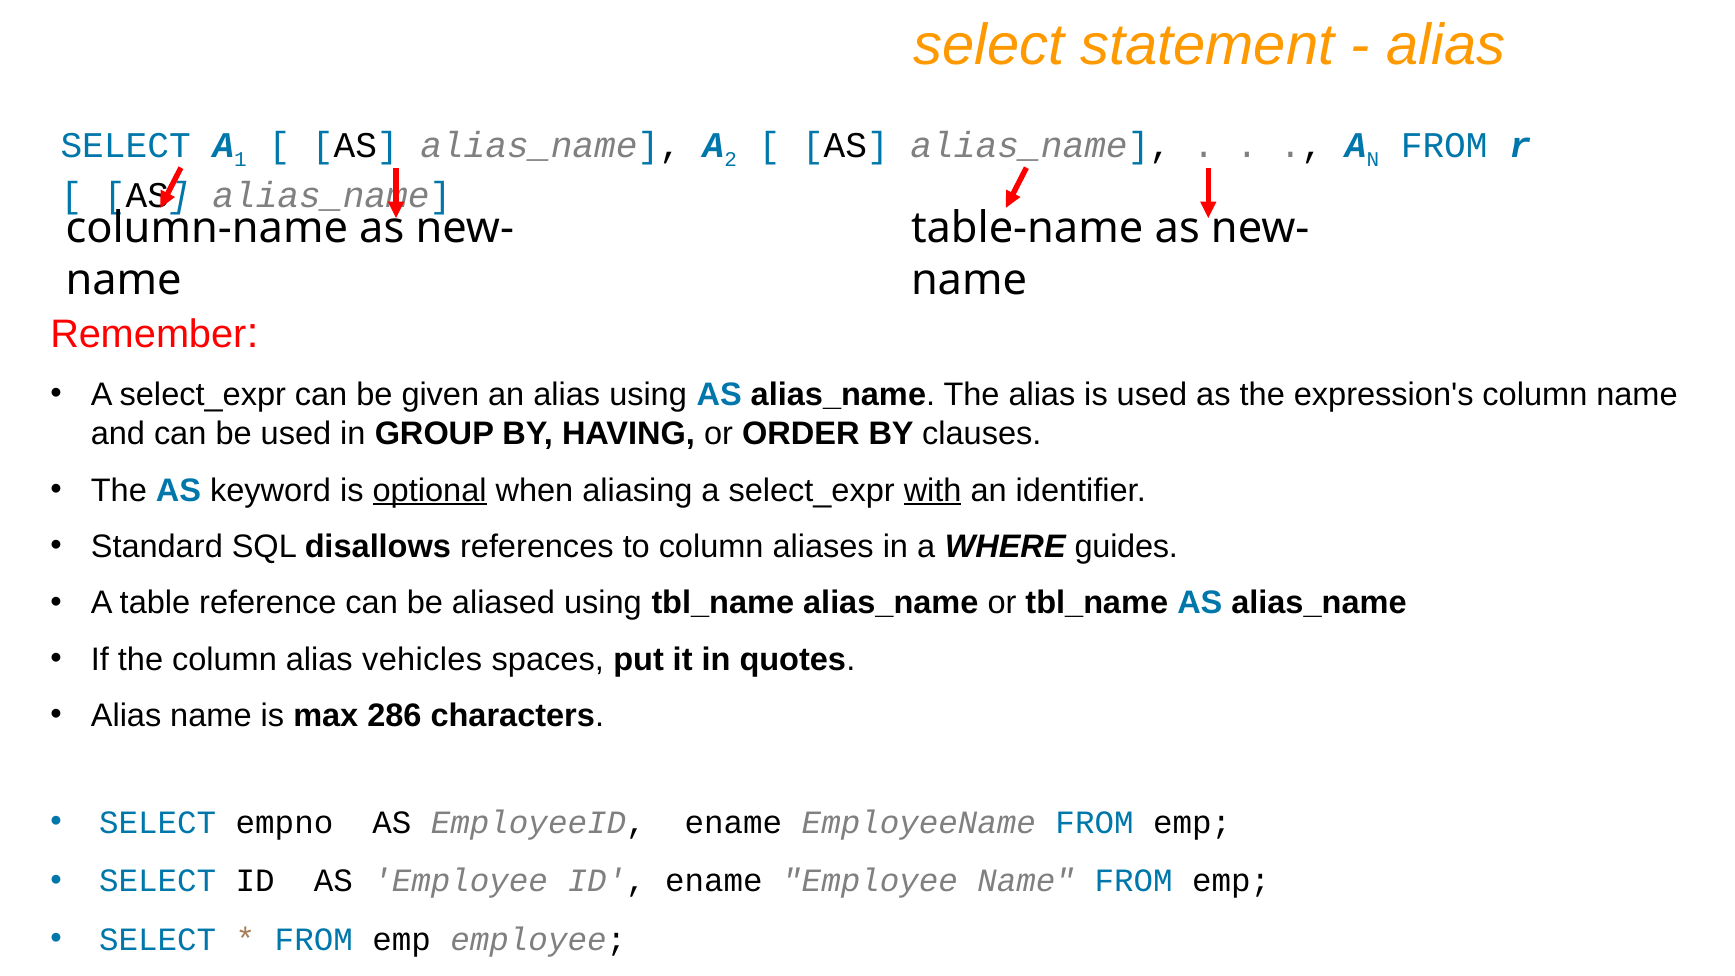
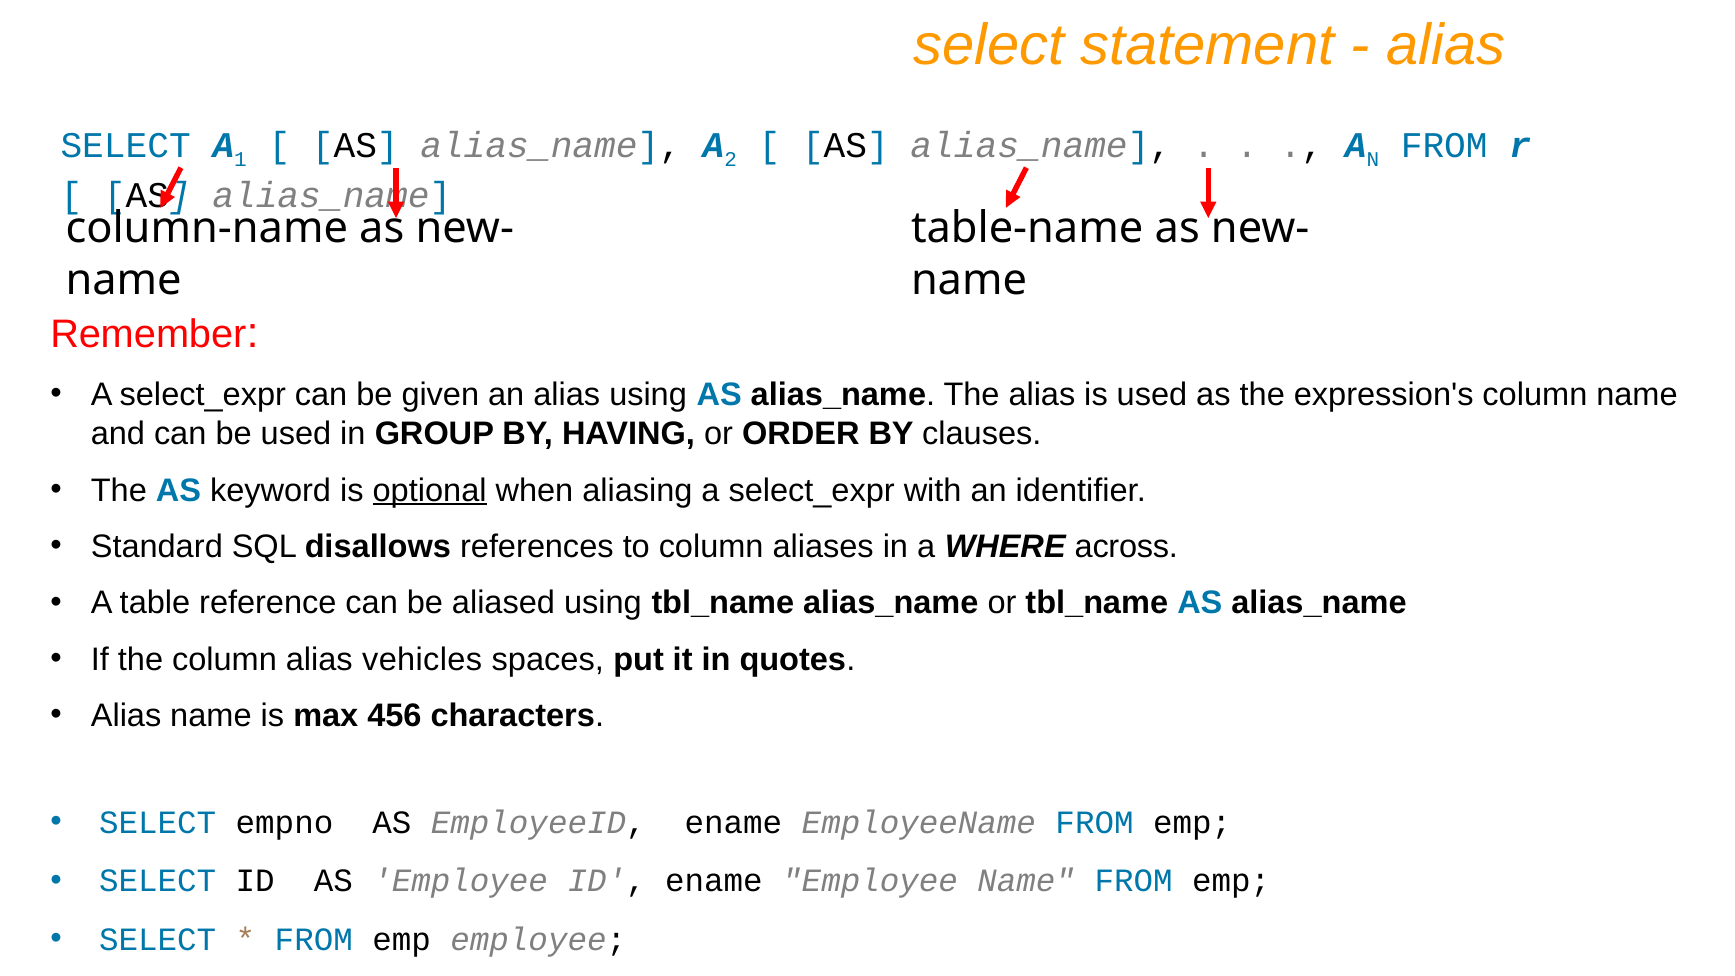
with underline: present -> none
guides: guides -> across
286: 286 -> 456
